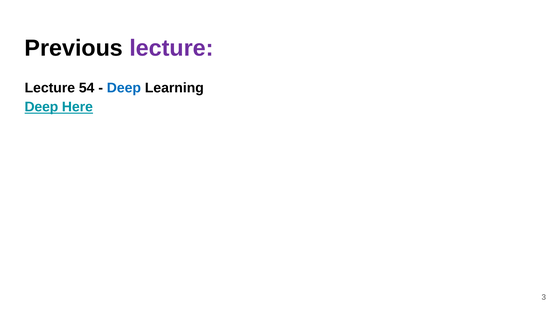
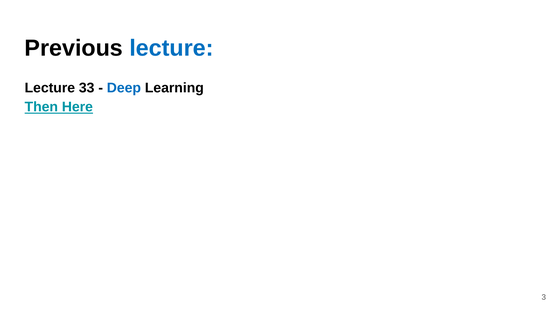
lecture at (171, 48) colour: purple -> blue
54: 54 -> 33
Deep at (41, 107): Deep -> Then
